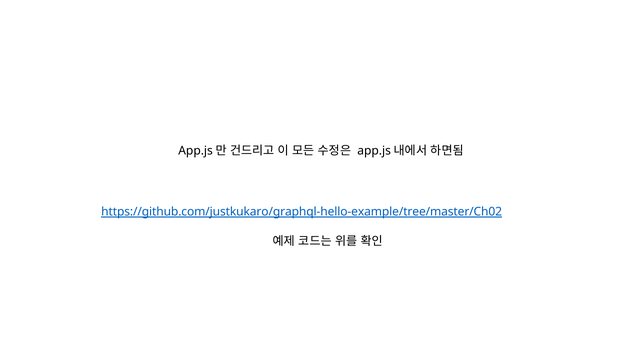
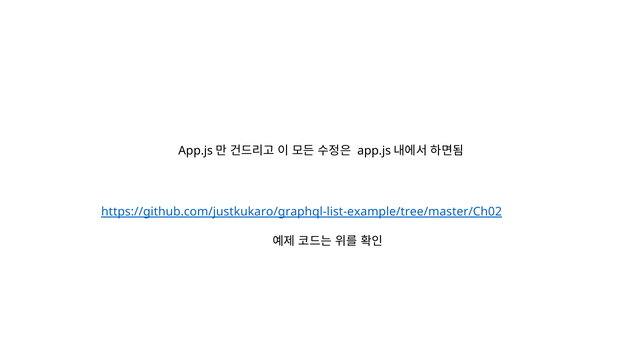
https://github.com/justkukaro/graphql-hello-example/tree/master/Ch02: https://github.com/justkukaro/graphql-hello-example/tree/master/Ch02 -> https://github.com/justkukaro/graphql-list-example/tree/master/Ch02
